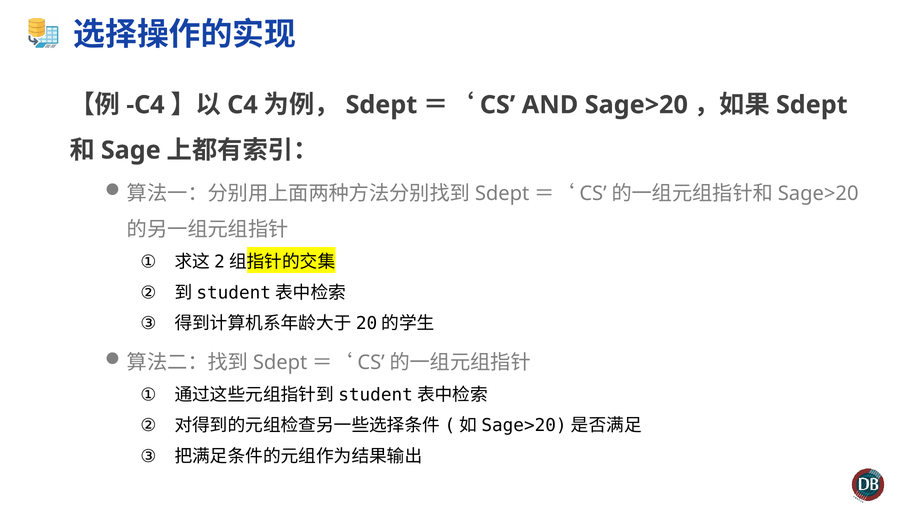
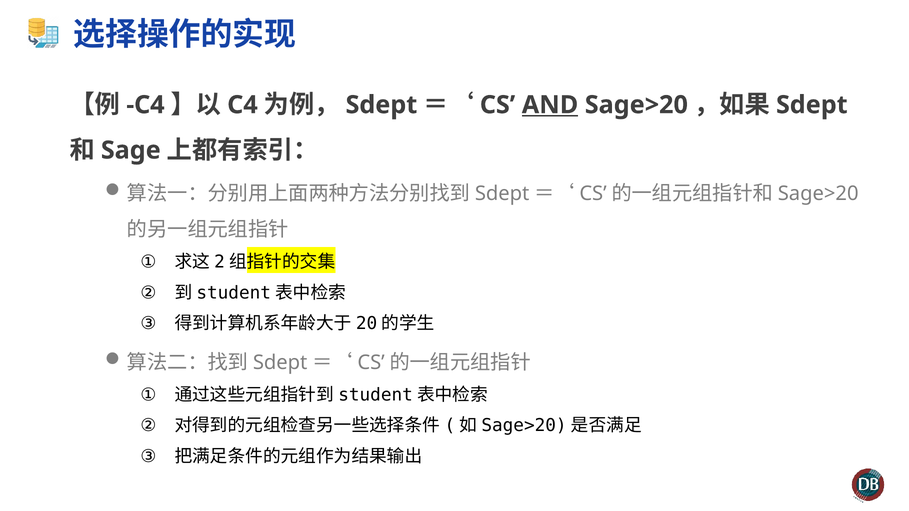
AND underline: none -> present
